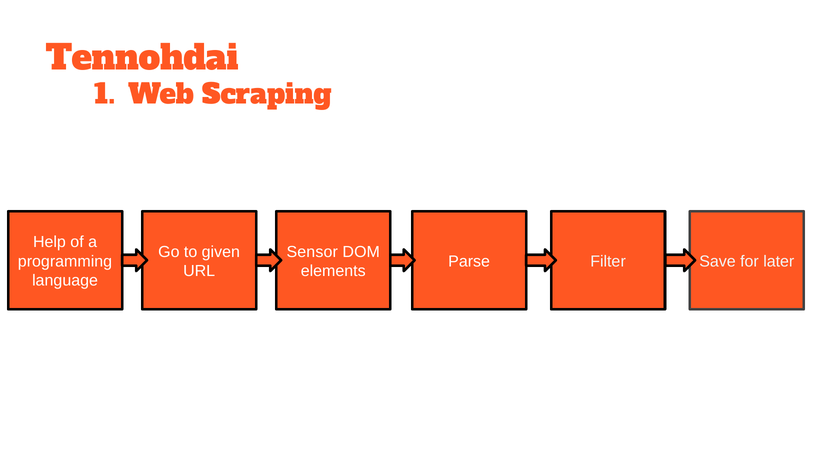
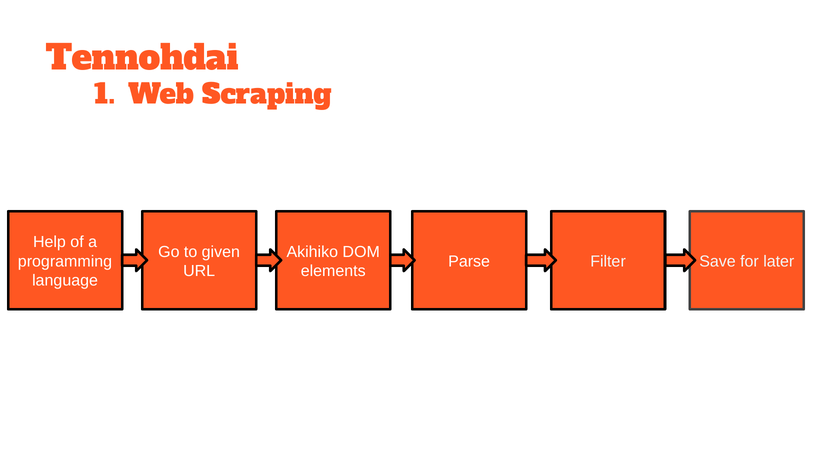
Sensor: Sensor -> Akihiko
